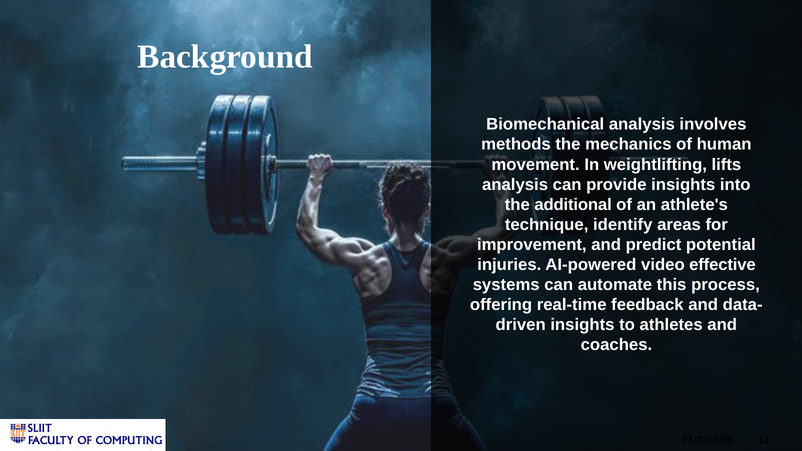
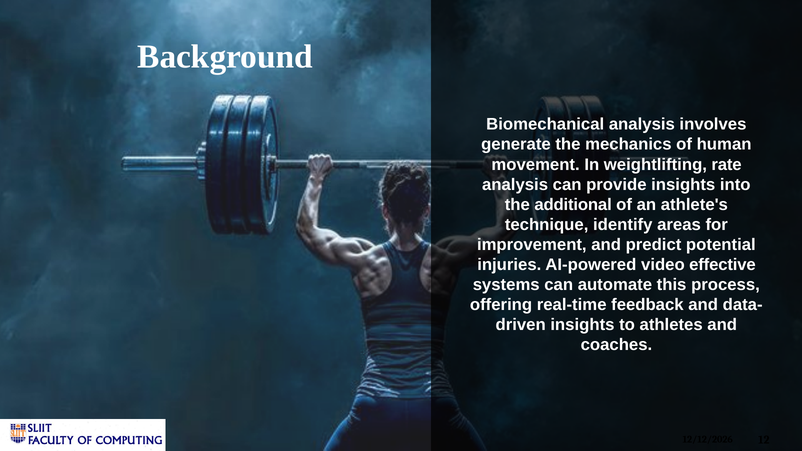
methods: methods -> generate
lifts: lifts -> rate
